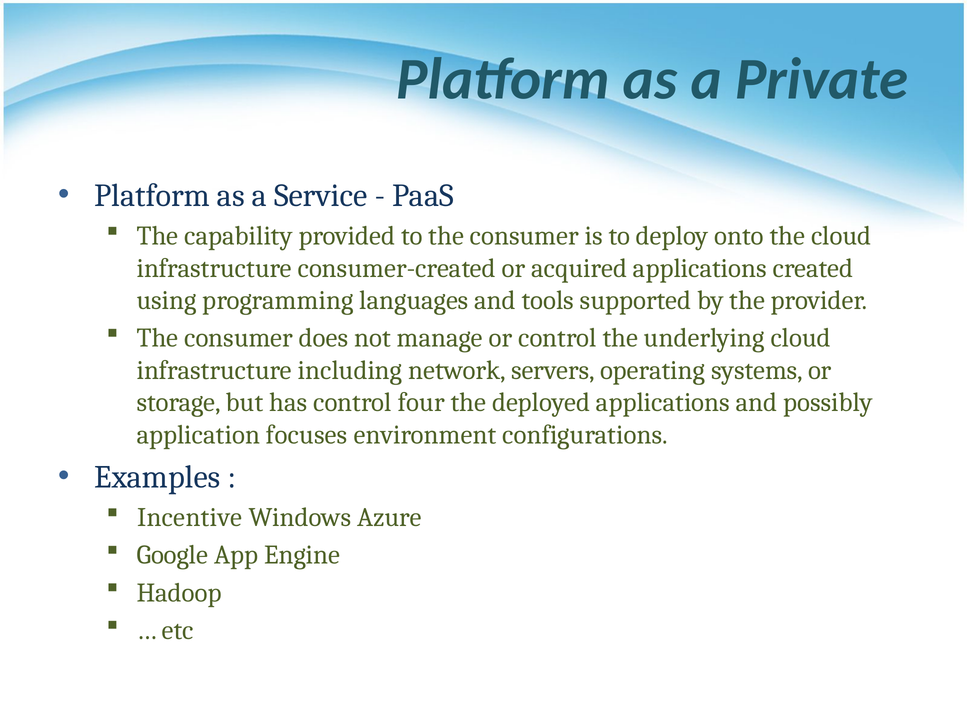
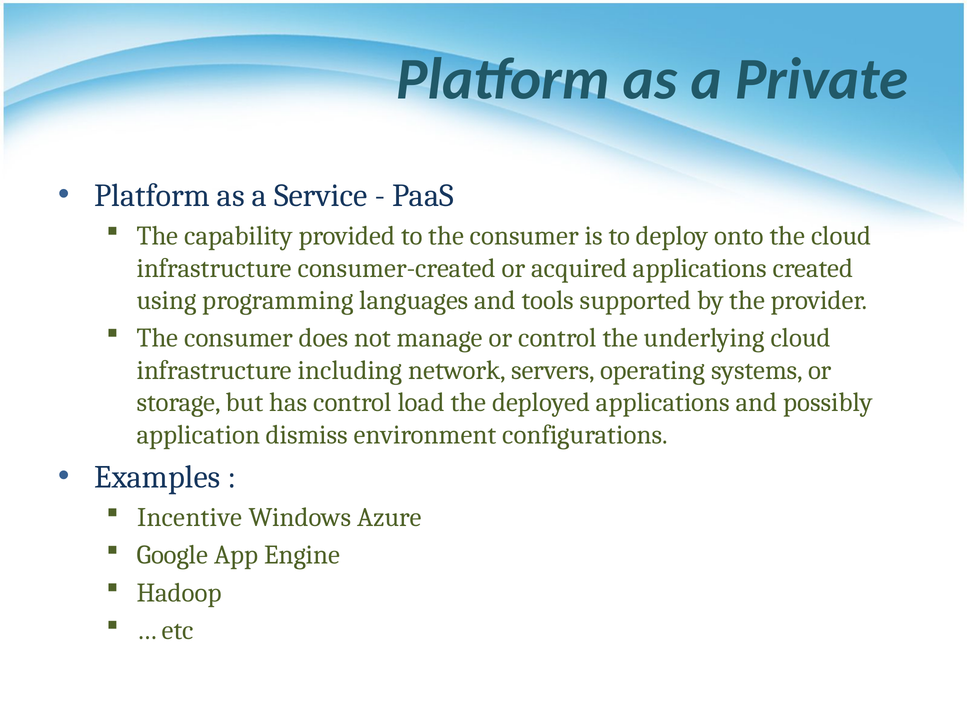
four: four -> load
focuses: focuses -> dismiss
